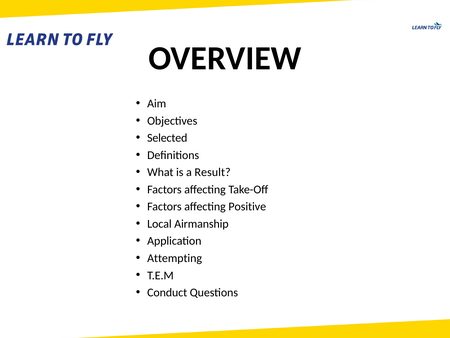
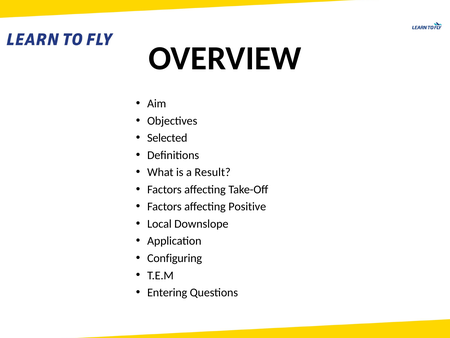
Airmanship: Airmanship -> Downslope
Attempting: Attempting -> Configuring
Conduct: Conduct -> Entering
